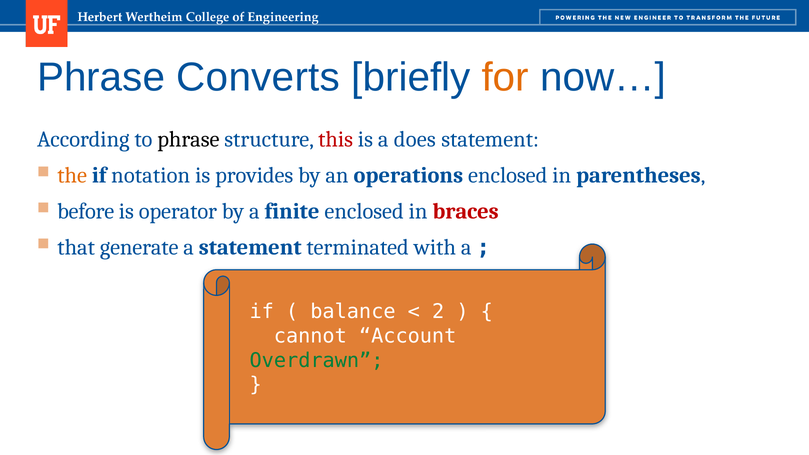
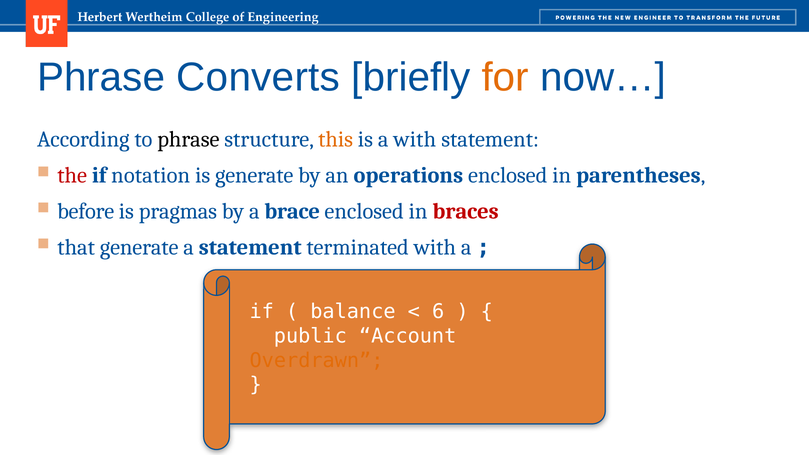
this colour: red -> orange
a does: does -> with
the colour: orange -> red
is provides: provides -> generate
operator: operator -> pragmas
finite: finite -> brace
2: 2 -> 6
cannot: cannot -> public
Overdrawn colour: green -> orange
